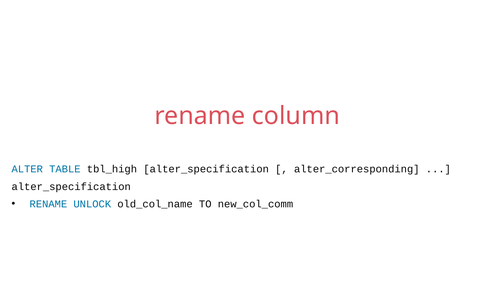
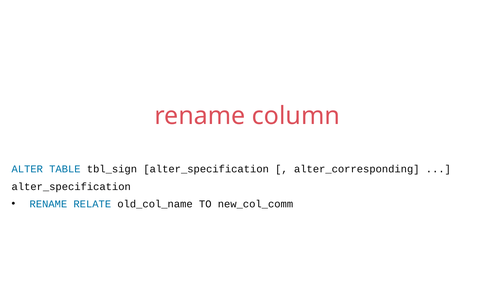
tbl_high: tbl_high -> tbl_sign
UNLOCK: UNLOCK -> RELATE
